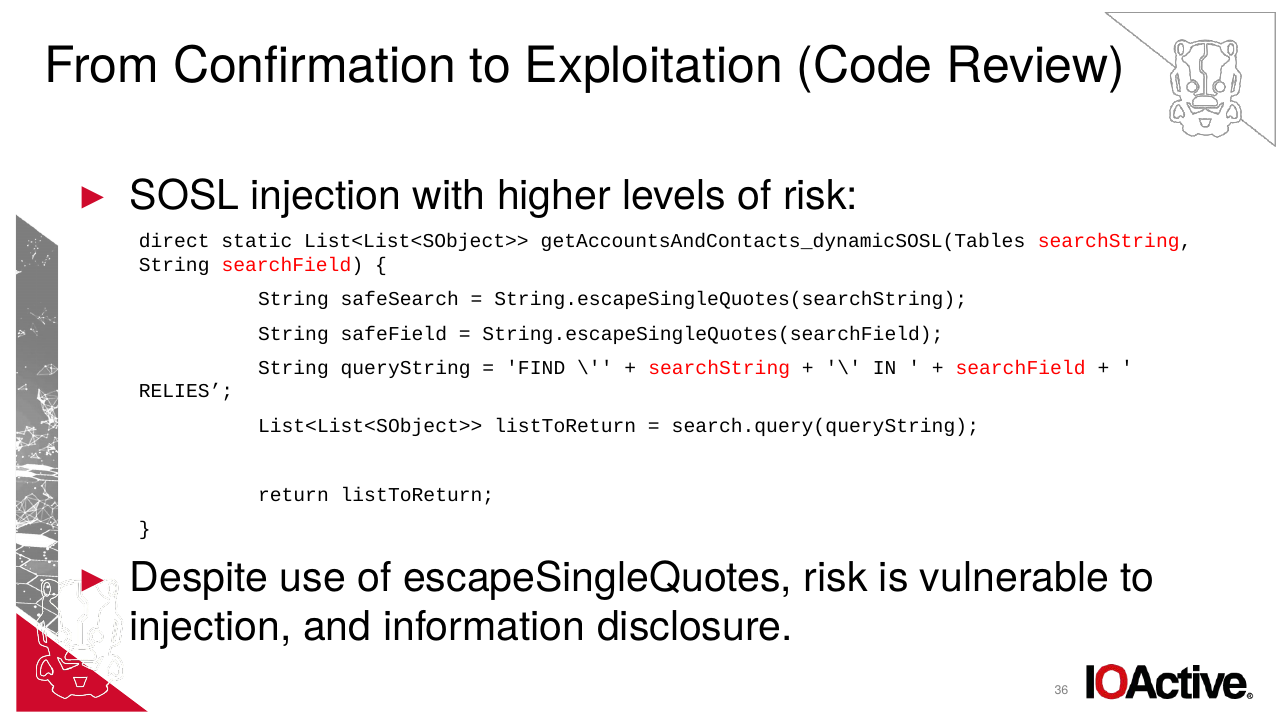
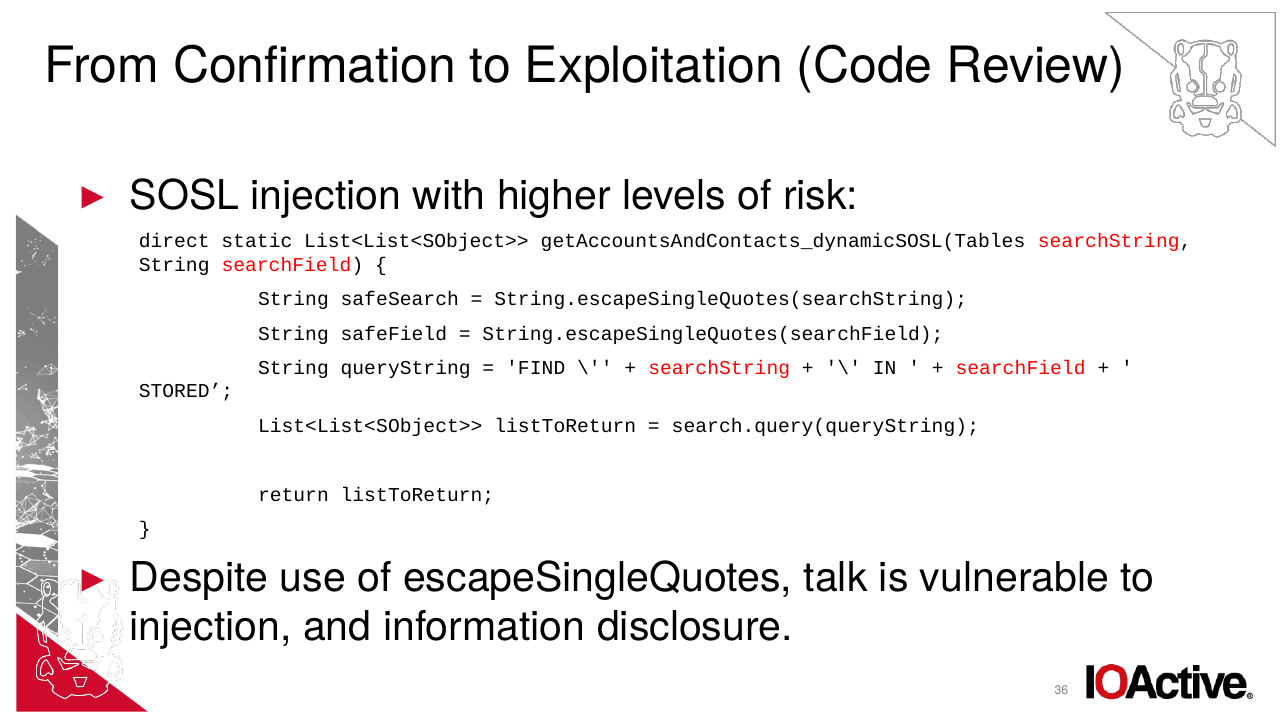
RELIES: RELIES -> STORED
escapeSingleQuotes risk: risk -> talk
